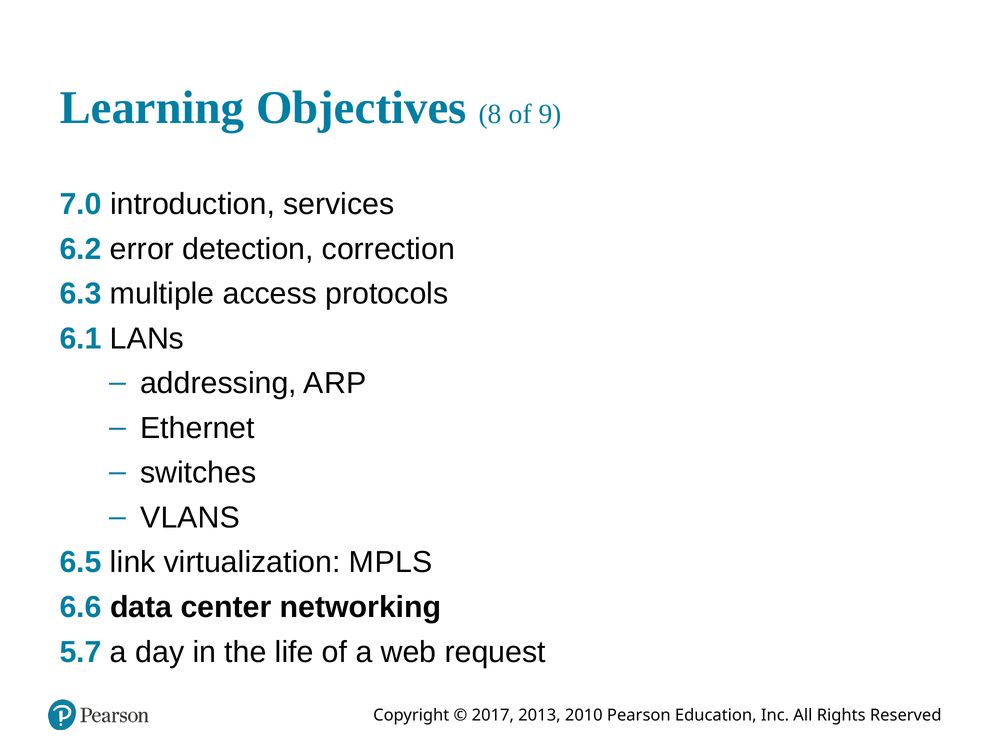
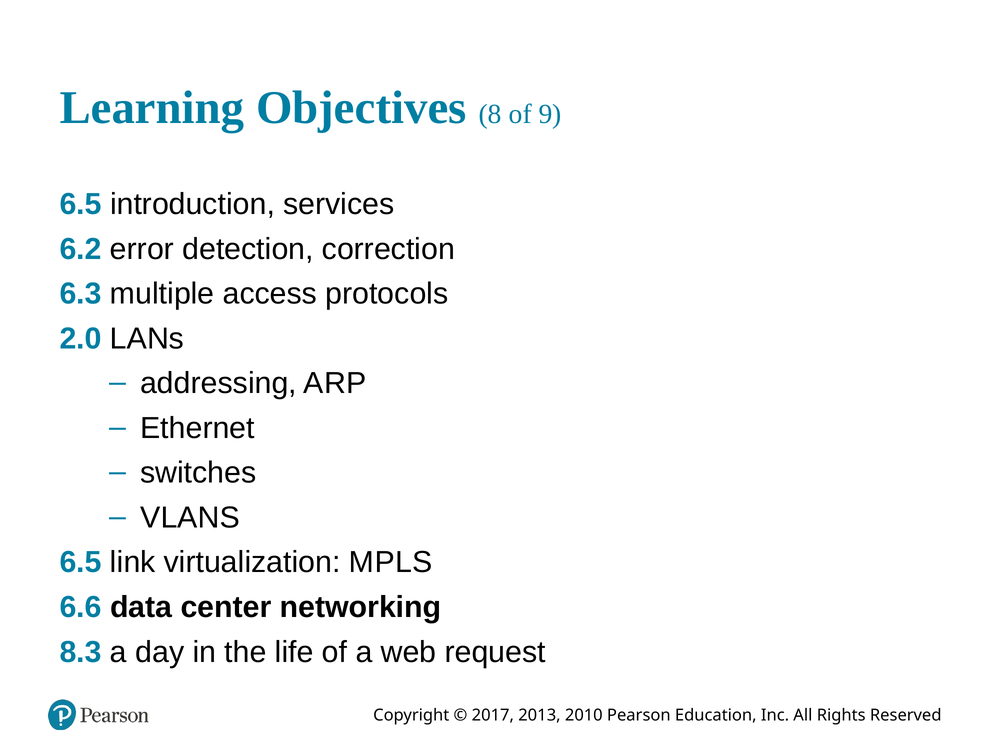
7.0 at (81, 204): 7.0 -> 6.5
6.1: 6.1 -> 2.0
5.7: 5.7 -> 8.3
